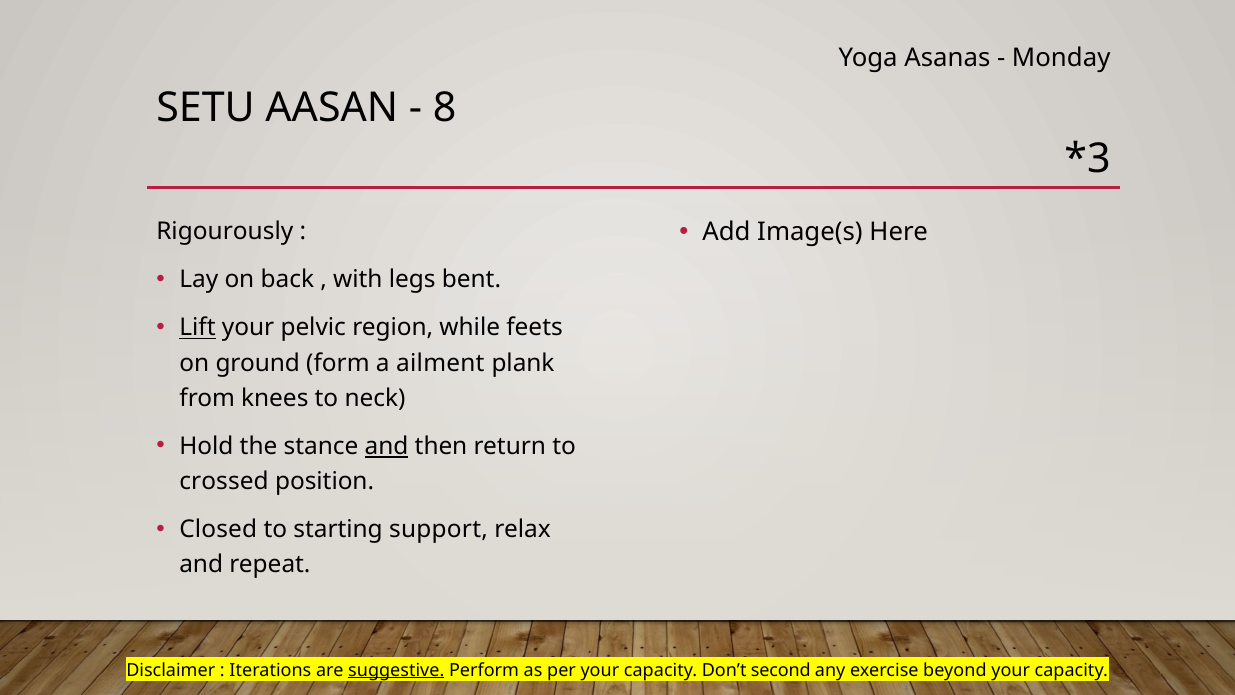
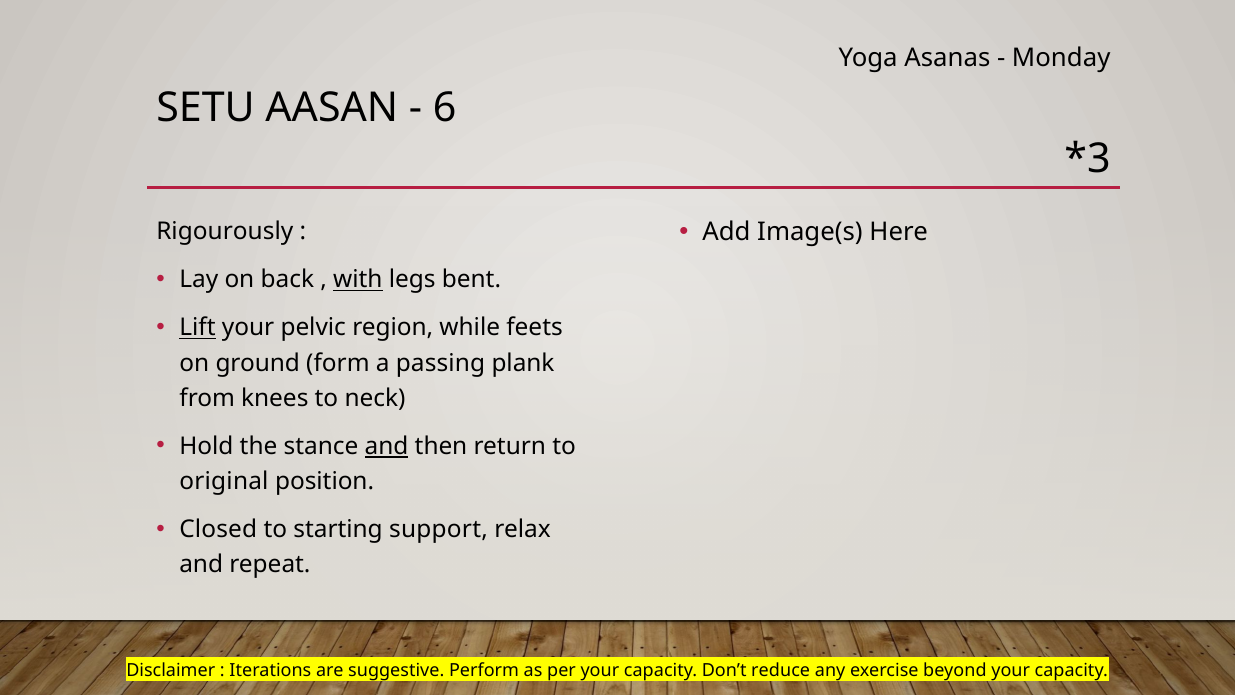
8: 8 -> 6
with underline: none -> present
ailment: ailment -> passing
crossed: crossed -> original
suggestive underline: present -> none
second: second -> reduce
